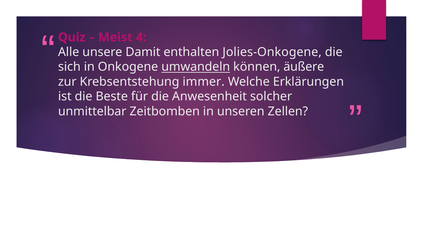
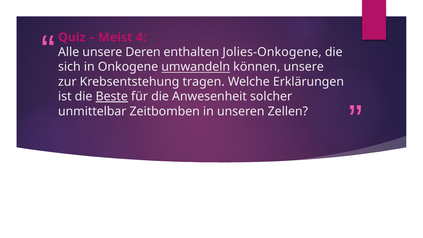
Damit: Damit -> Deren
können äußere: äußere -> unsere
immer: immer -> tragen
Beste underline: none -> present
